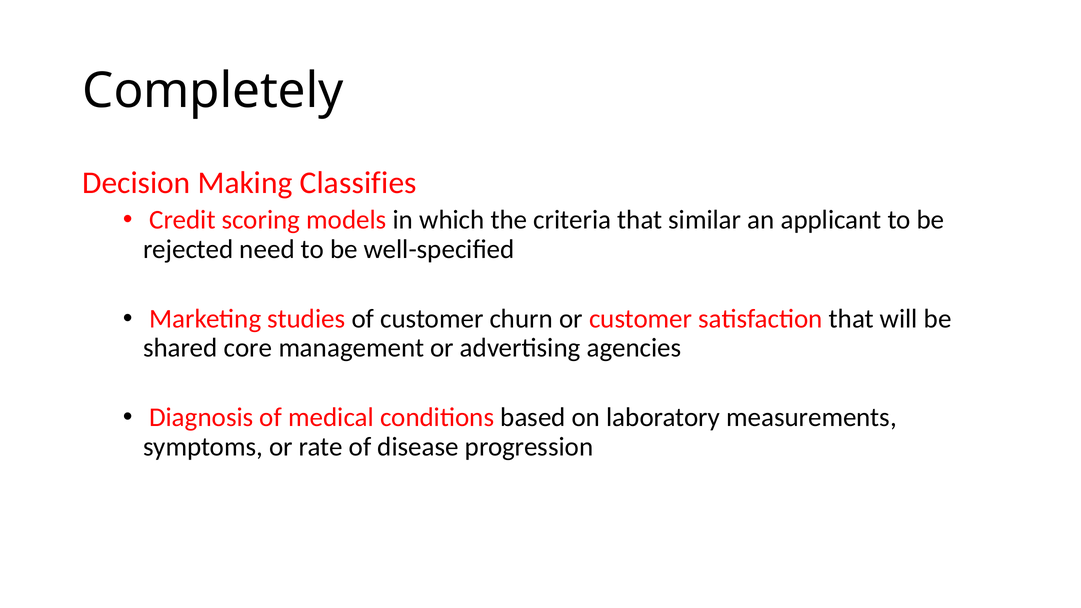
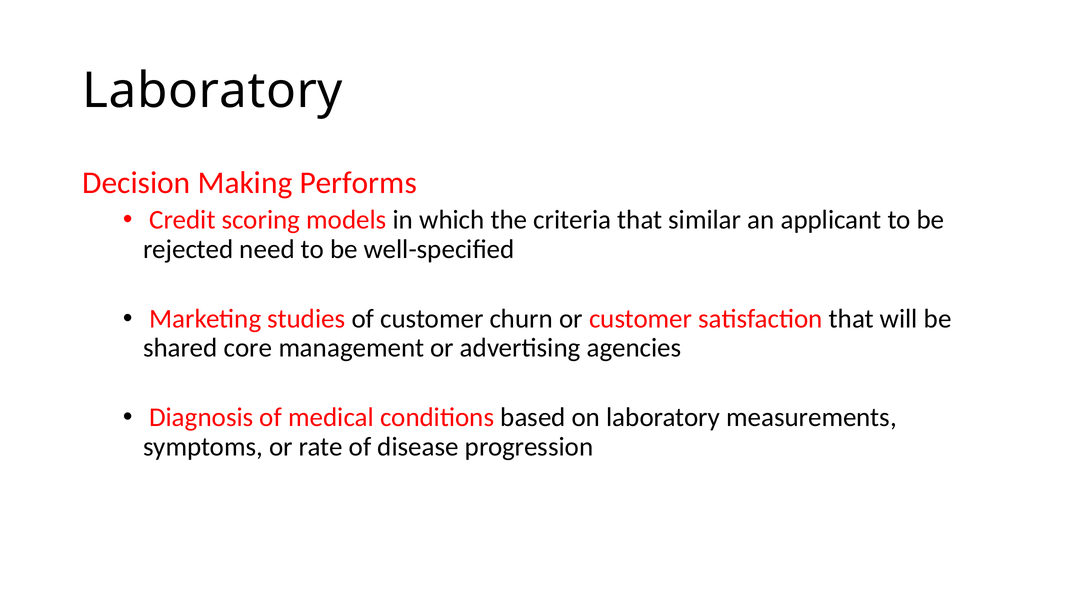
Completely at (213, 91): Completely -> Laboratory
Classifies: Classifies -> Performs
